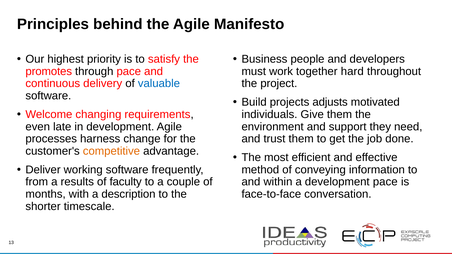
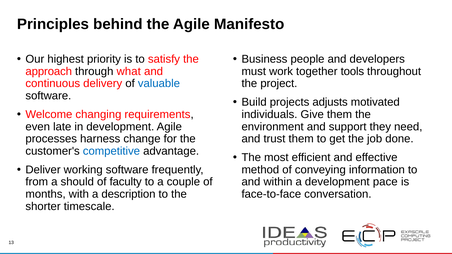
promotes: promotes -> approach
through pace: pace -> what
hard: hard -> tools
competitive colour: orange -> blue
results: results -> should
